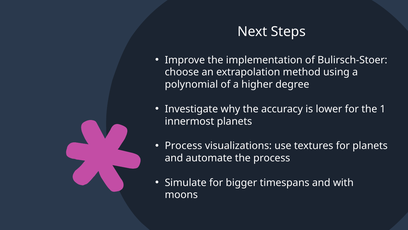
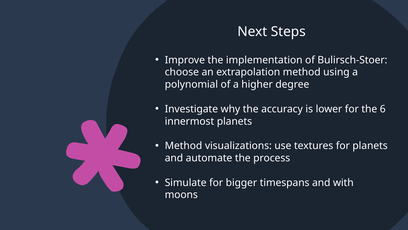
1: 1 -> 6
Process at (183, 146): Process -> Method
